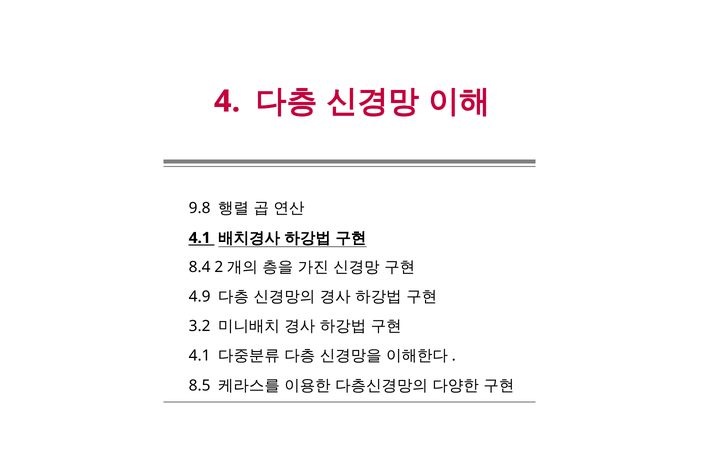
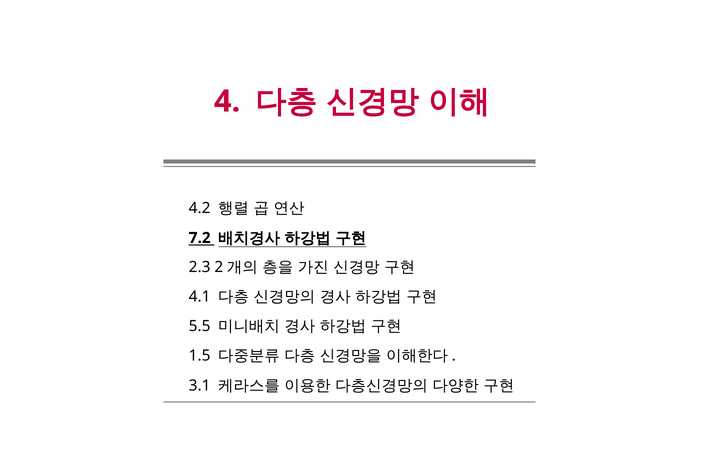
9.8: 9.8 -> 4.2
4.1 at (200, 238): 4.1 -> 7.2
8.4: 8.4 -> 2.3
4.9: 4.9 -> 4.1
3.2: 3.2 -> 5.5
4.1 at (200, 356): 4.1 -> 1.5
8.5: 8.5 -> 3.1
